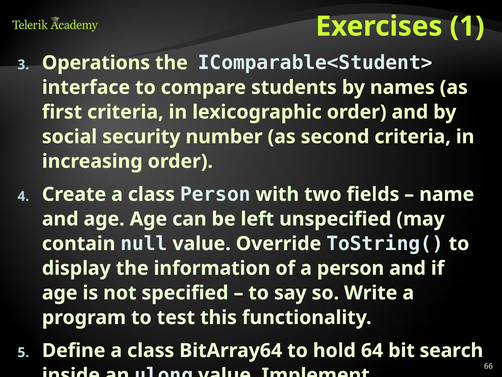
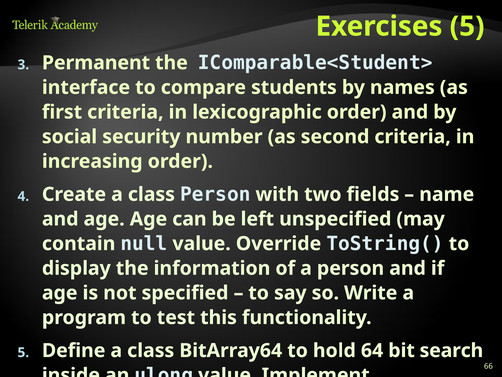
Exercises 1: 1 -> 5
Operations: Operations -> Permanent
